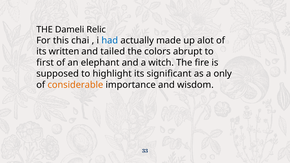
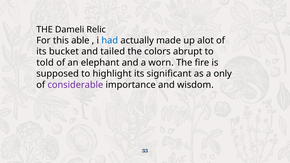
chai: chai -> able
written: written -> bucket
first: first -> told
witch: witch -> worn
considerable colour: orange -> purple
